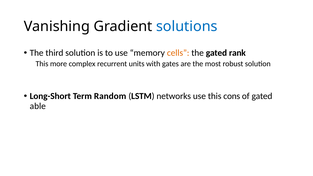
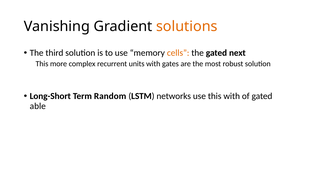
solutions colour: blue -> orange
rank: rank -> next
this cons: cons -> with
